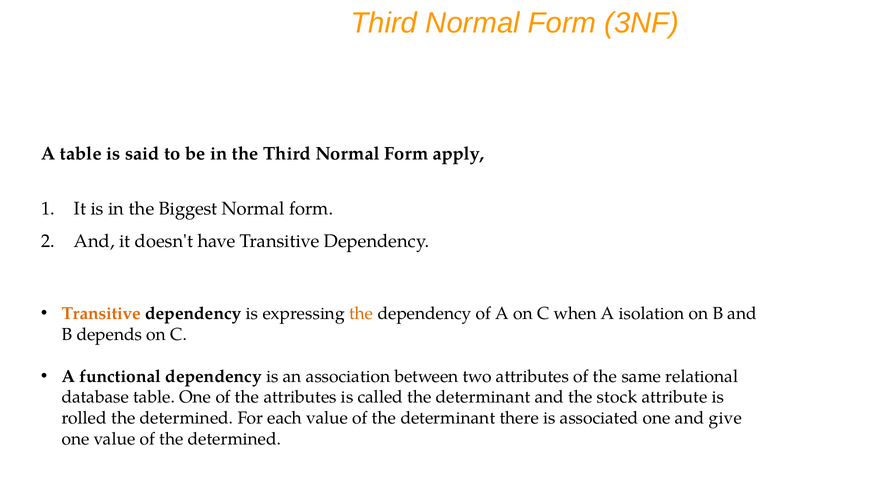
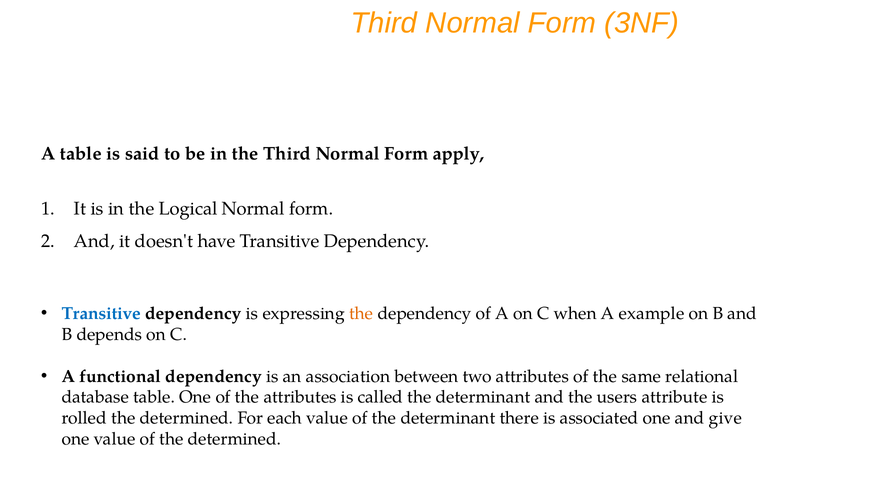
Biggest: Biggest -> Logical
Transitive at (101, 314) colour: orange -> blue
isolation: isolation -> example
stock: stock -> users
